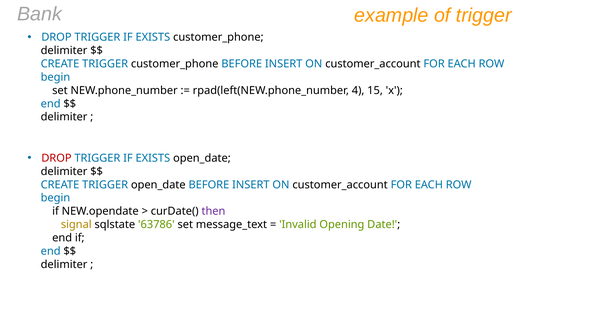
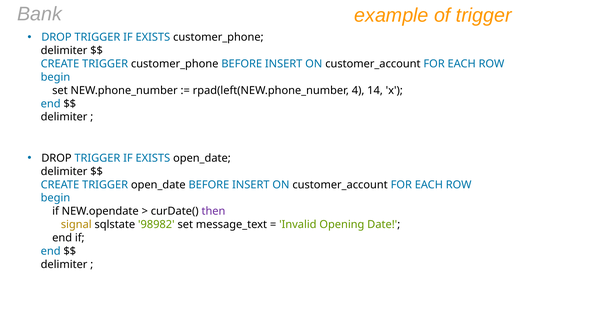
15: 15 -> 14
DROP at (56, 158) colour: red -> black
63786: 63786 -> 98982
